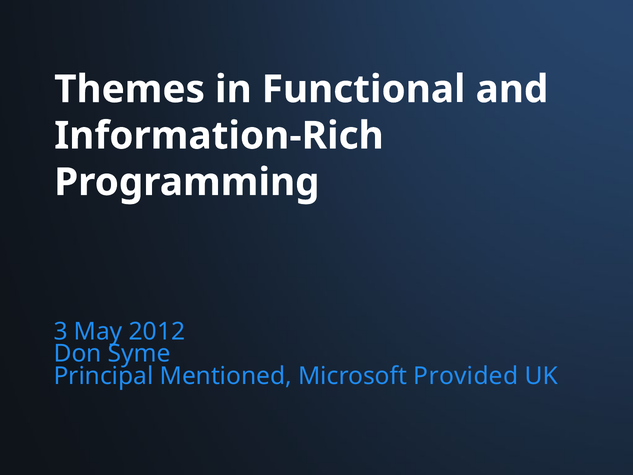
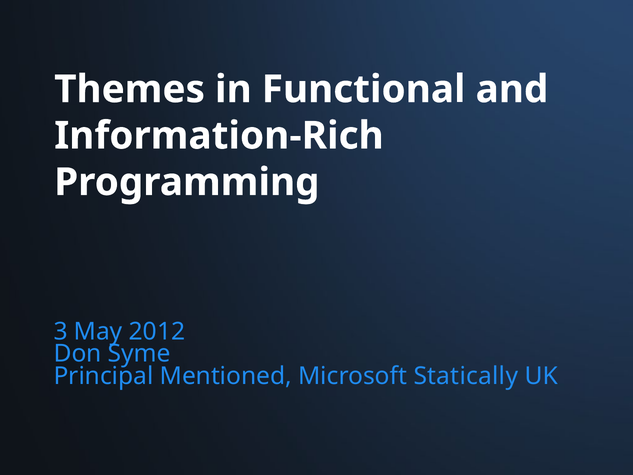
Provided: Provided -> Statically
